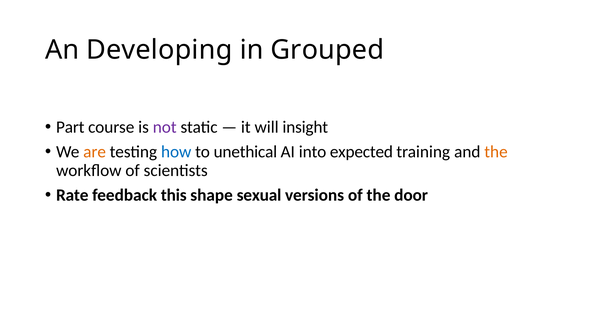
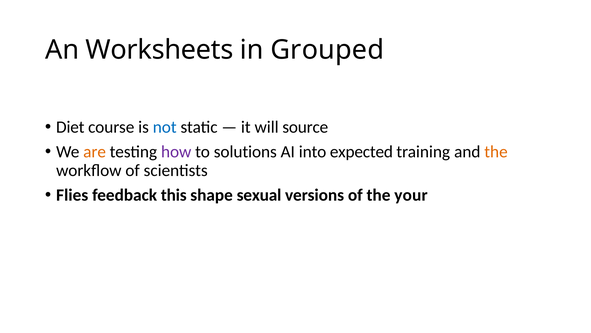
Developing: Developing -> Worksheets
Part: Part -> Diet
not colour: purple -> blue
insight: insight -> source
how colour: blue -> purple
unethical: unethical -> solutions
Rate: Rate -> Flies
door: door -> your
